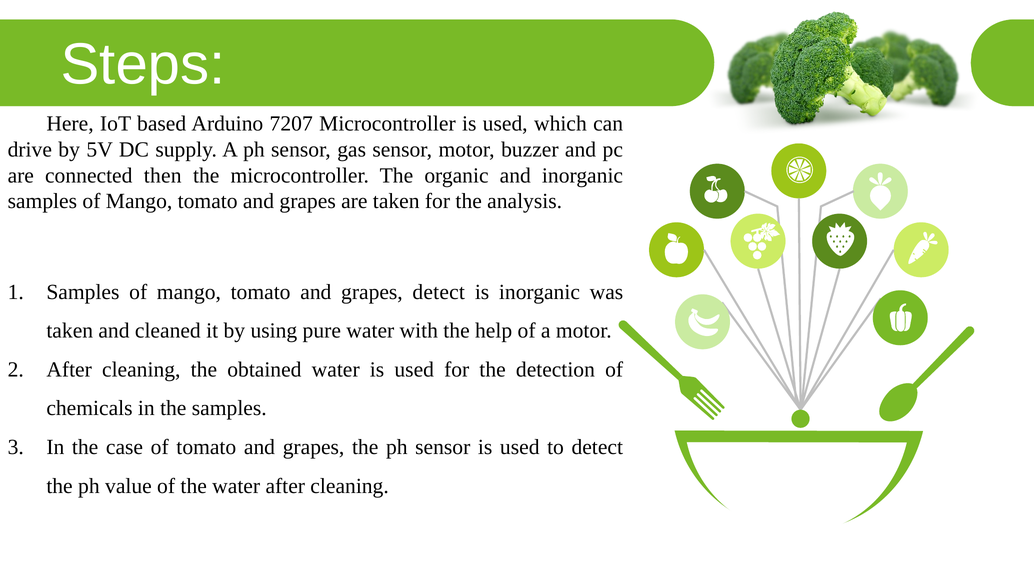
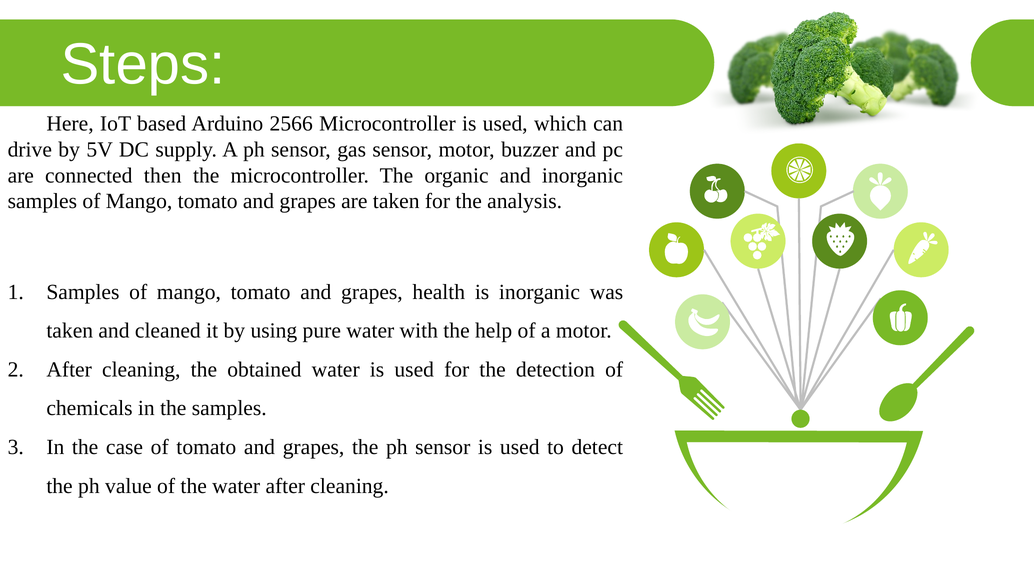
7207: 7207 -> 2566
grapes detect: detect -> health
